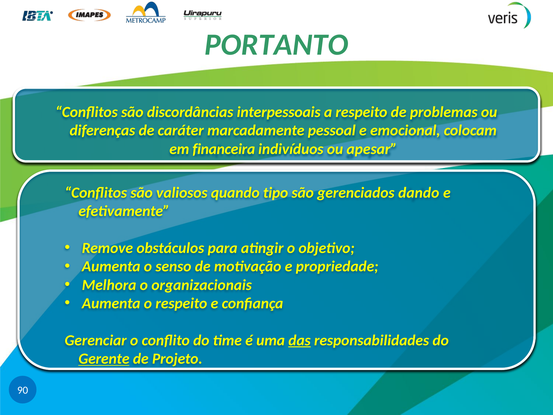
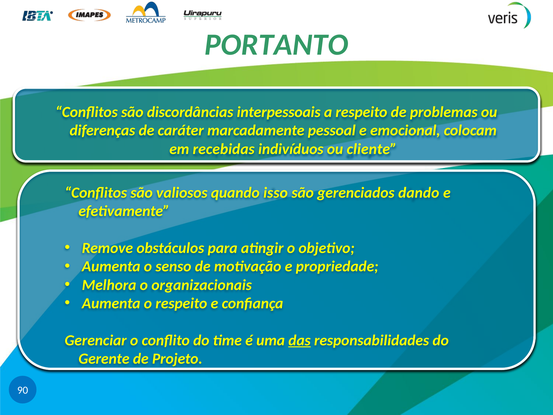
financeira: financeira -> recebidas
apesar: apesar -> cliente
tipo: tipo -> isso
Gerente underline: present -> none
